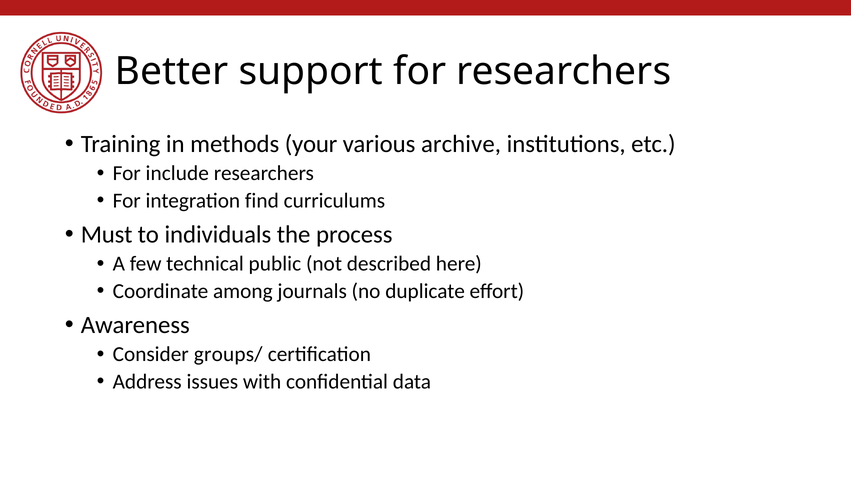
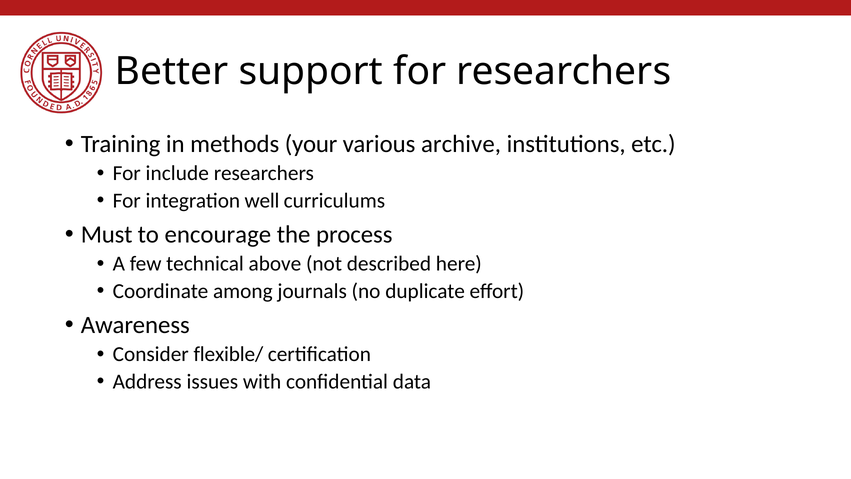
find: find -> well
individuals: individuals -> encourage
public: public -> above
groups/: groups/ -> flexible/
